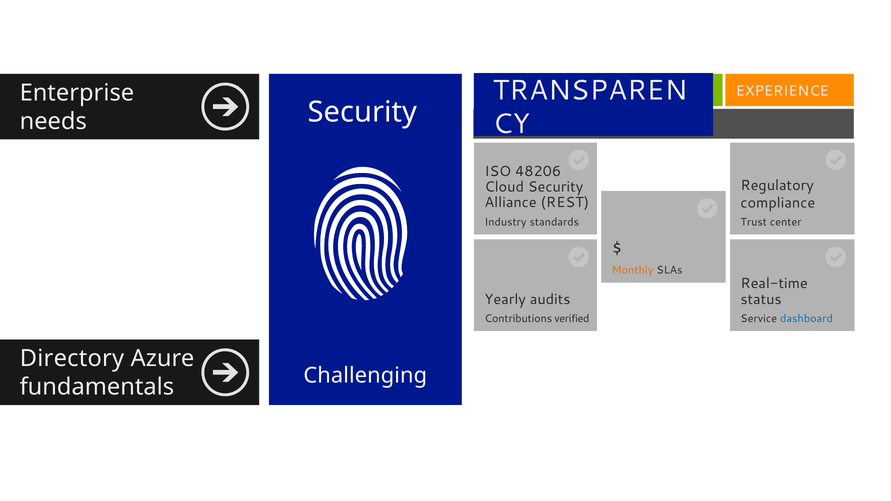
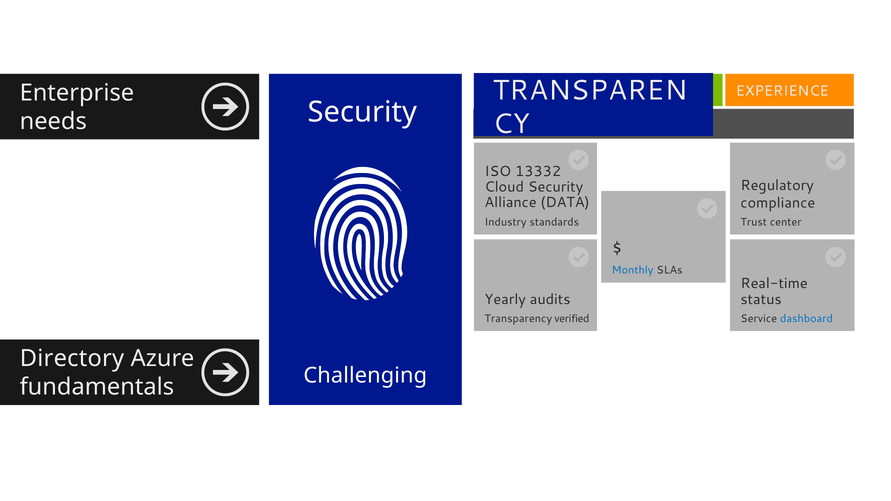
48206: 48206 -> 13332
REST: REST -> DATA
Monthly colour: orange -> blue
Contributions at (518, 319): Contributions -> Transparency
